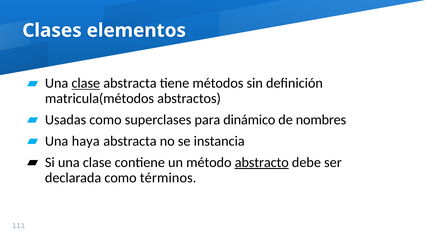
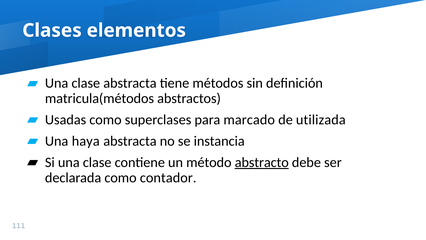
clase at (86, 83) underline: present -> none
dinámico: dinámico -> marcado
nombres: nombres -> utilizada
términos: términos -> contador
